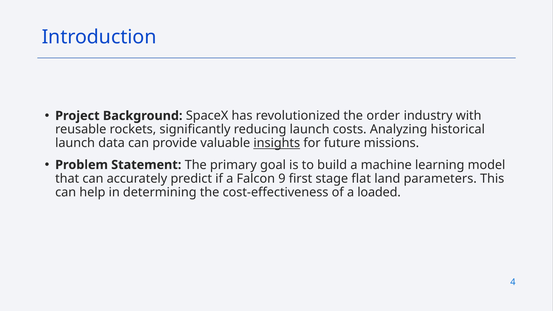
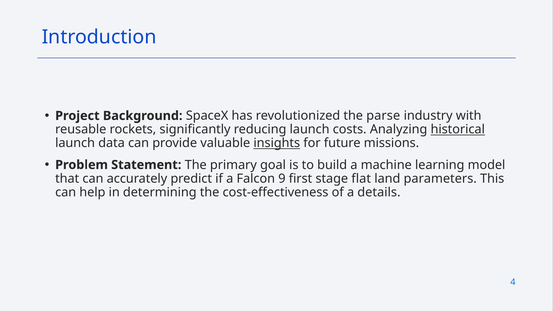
order: order -> parse
historical underline: none -> present
loaded: loaded -> details
